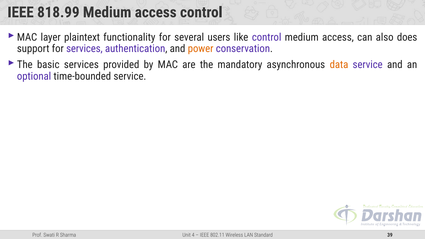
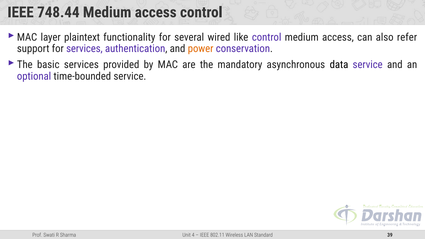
818.99: 818.99 -> 748.44
users: users -> wired
does: does -> refer
data colour: orange -> black
